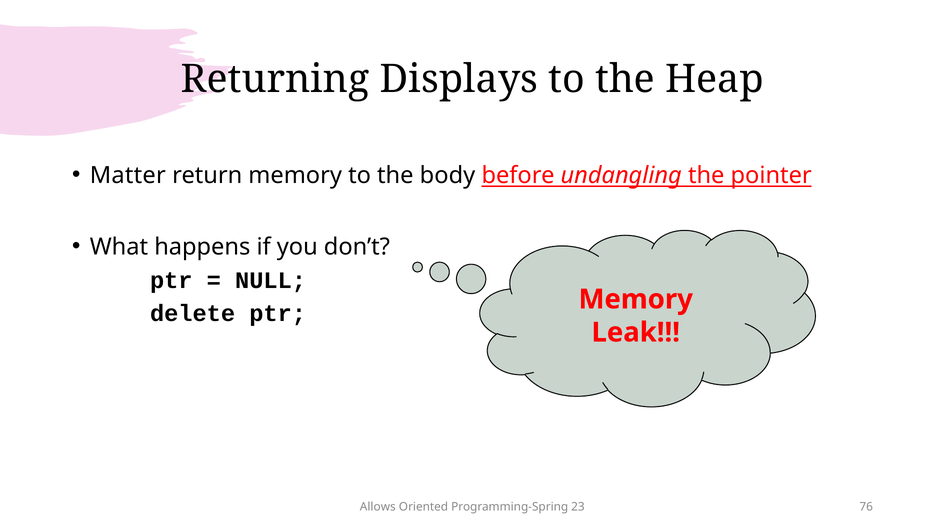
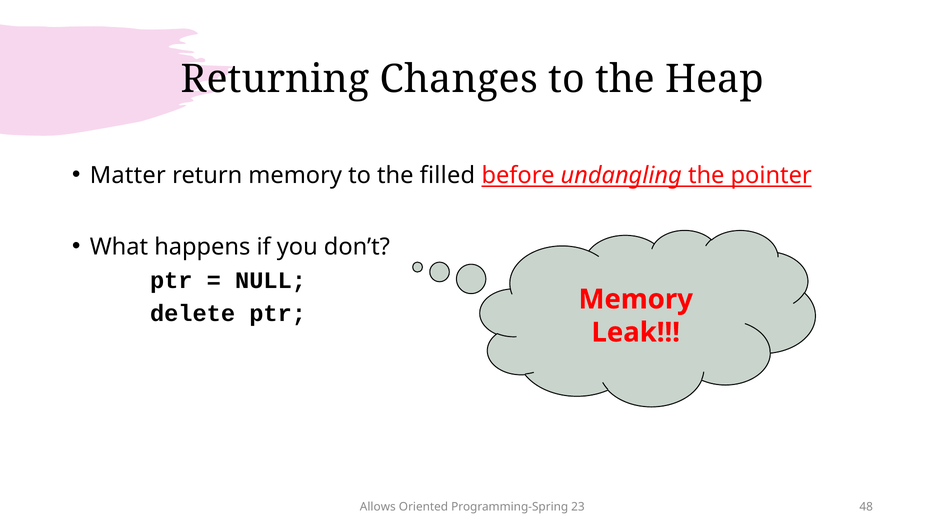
Displays: Displays -> Changes
body: body -> filled
76: 76 -> 48
